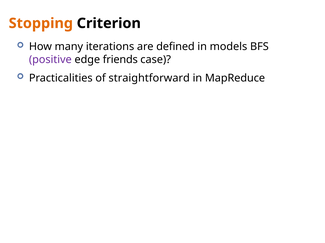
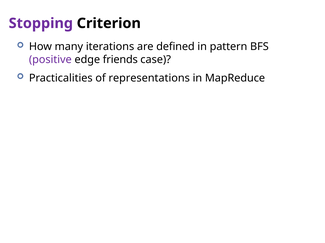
Stopping colour: orange -> purple
models: models -> pattern
straightforward: straightforward -> representations
